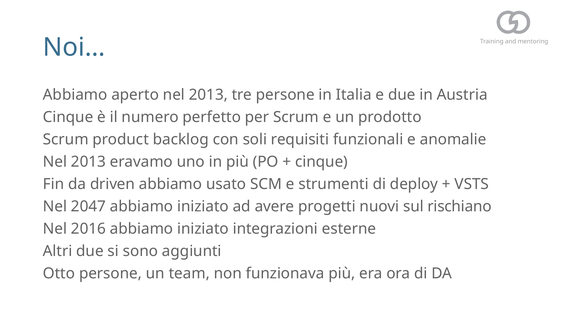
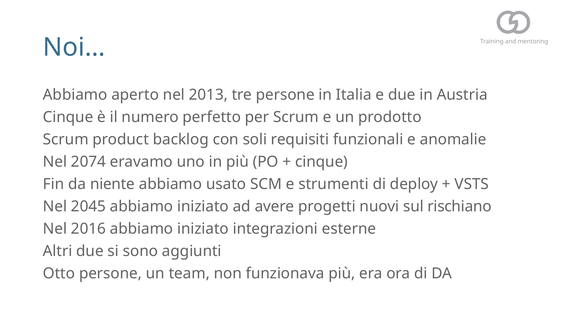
2013 at (88, 162): 2013 -> 2074
driven: driven -> niente
2047: 2047 -> 2045
